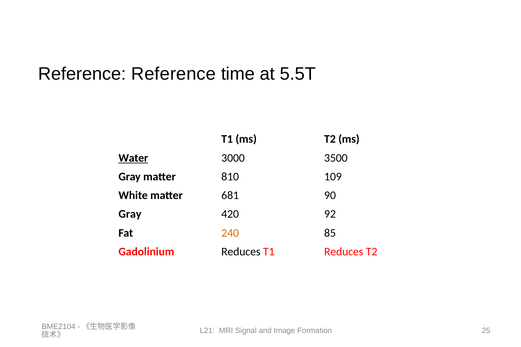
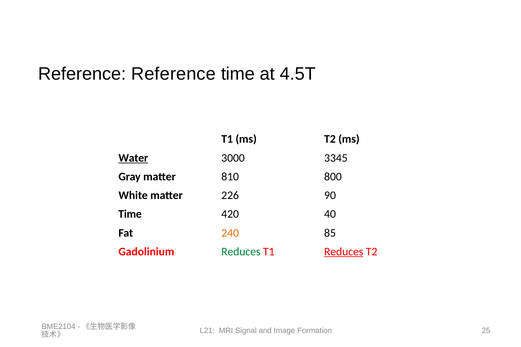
5.5T: 5.5T -> 4.5T
3500: 3500 -> 3345
109: 109 -> 800
681: 681 -> 226
Gray at (130, 214): Gray -> Time
92: 92 -> 40
Reduces at (241, 252) colour: black -> green
Reduces at (344, 252) underline: none -> present
